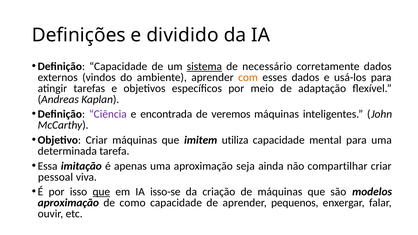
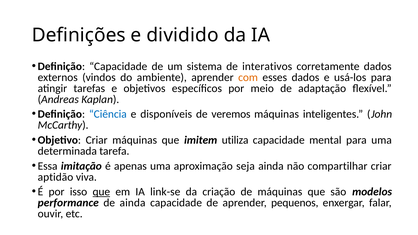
sistema underline: present -> none
necessário: necessário -> interativos
Ciência colour: purple -> blue
encontrada: encontrada -> disponíveis
pessoal: pessoal -> aptidão
isso-se: isso-se -> link-se
aproximação at (68, 203): aproximação -> performance
de como: como -> ainda
